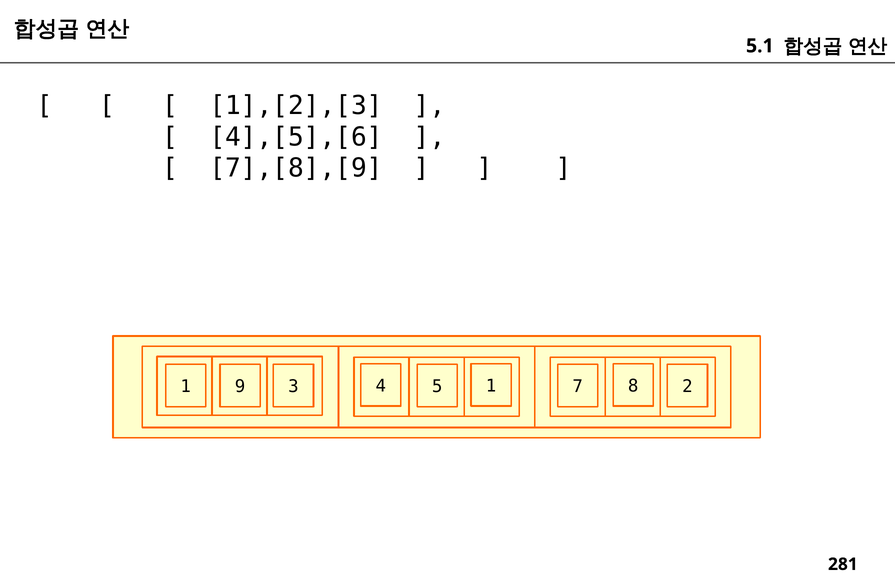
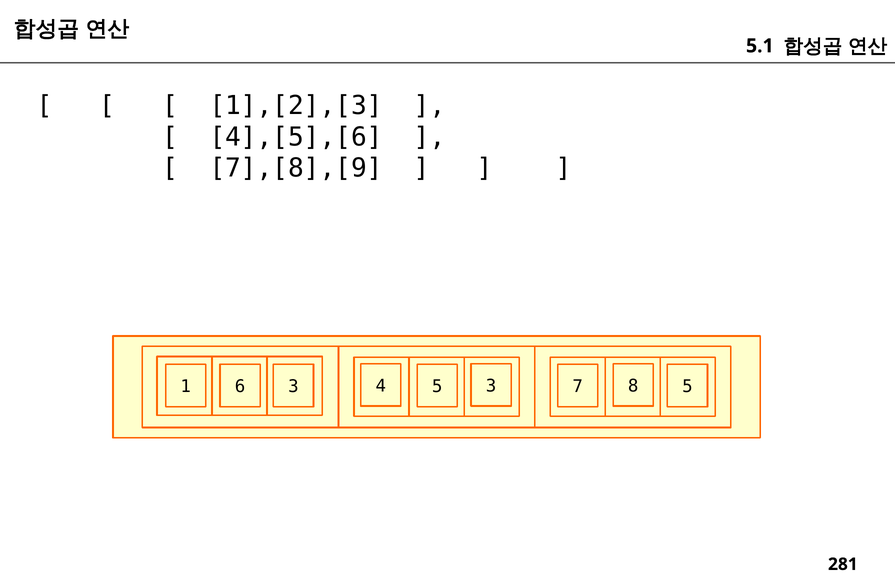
9: 9 -> 6
5 1: 1 -> 3
8 2: 2 -> 5
